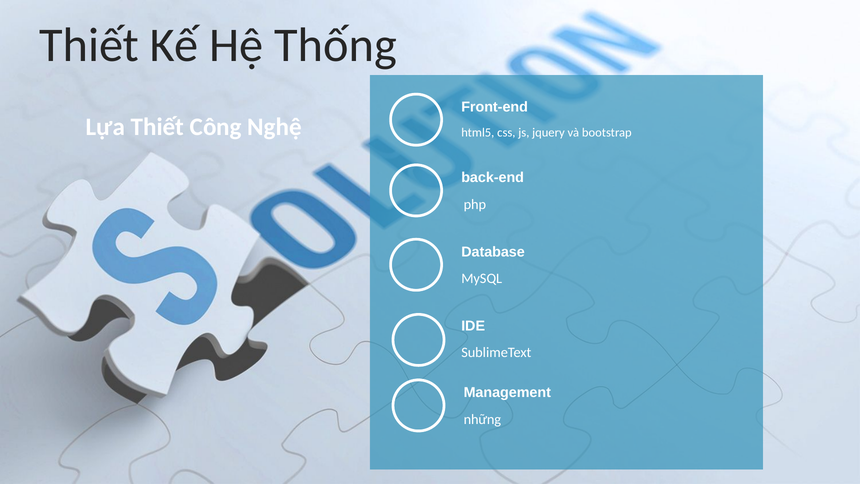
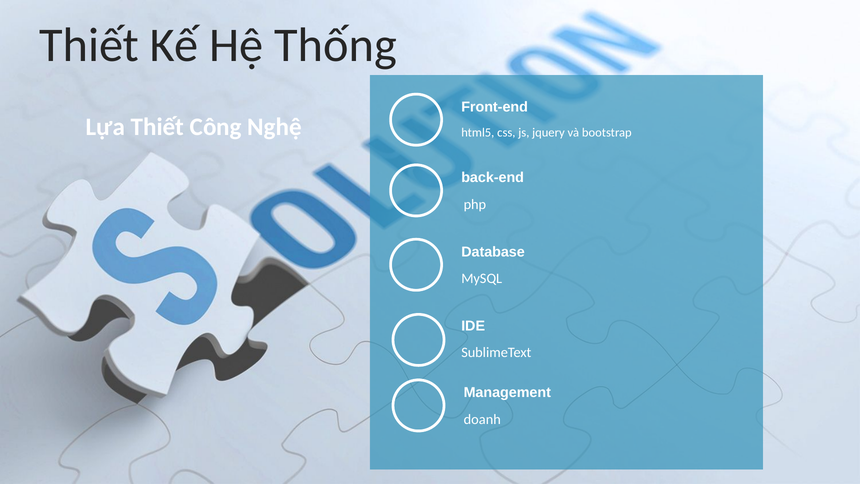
những: những -> doanh
